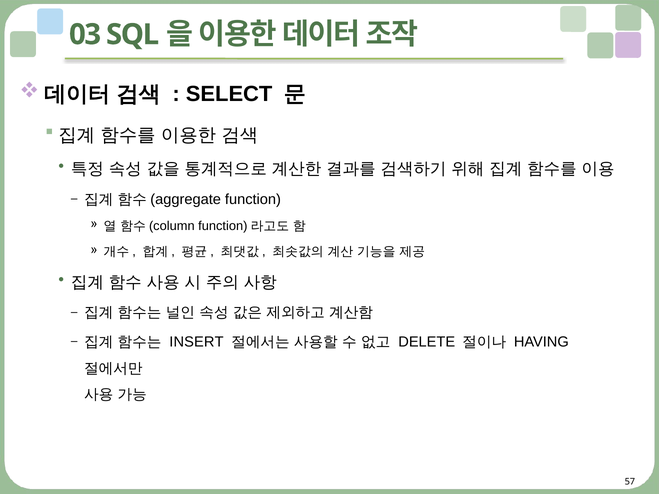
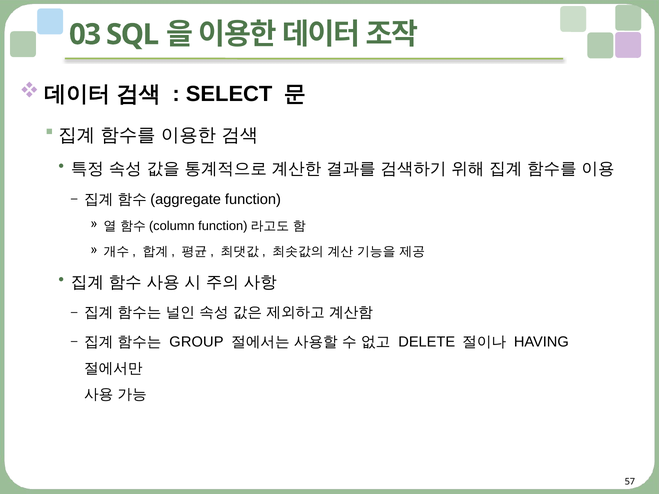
INSERT: INSERT -> GROUP
